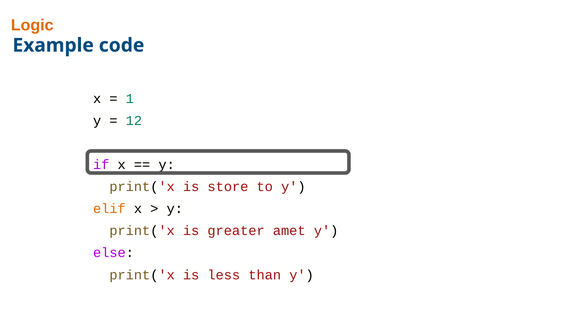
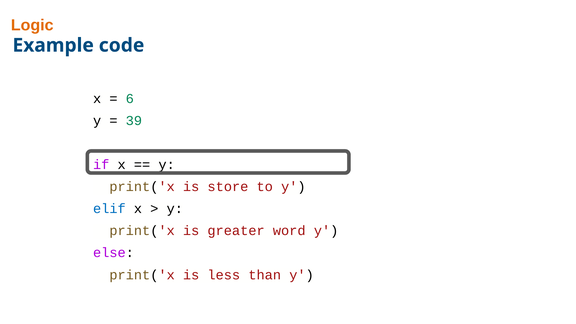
1: 1 -> 6
12: 12 -> 39
elif colour: orange -> blue
amet: amet -> word
